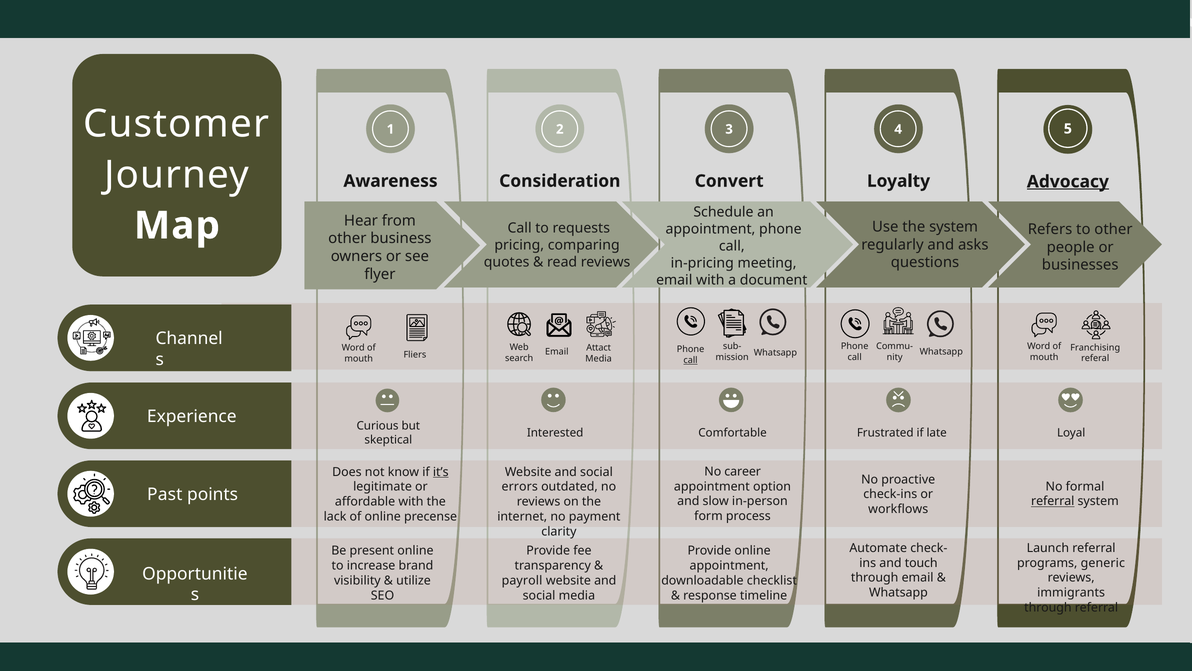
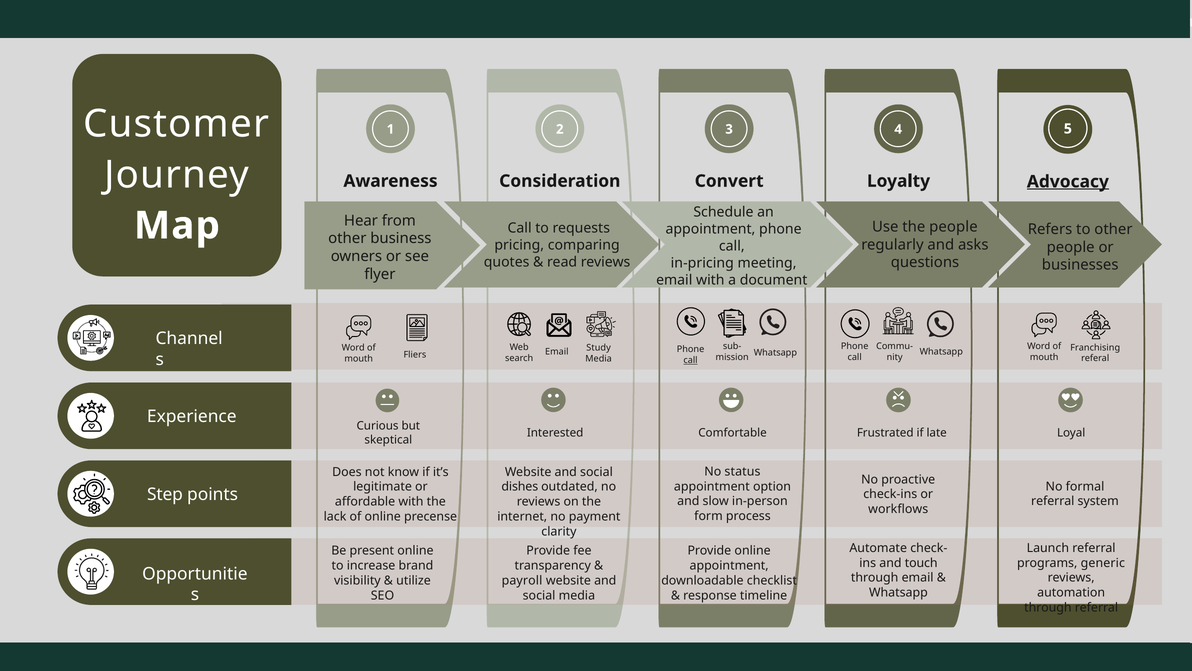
the system: system -> people
Attact: Attact -> Study
career: career -> status
it’s underline: present -> none
errors: errors -> dishes
Past: Past -> Step
referral at (1053, 501) underline: present -> none
immigrants: immigrants -> automation
